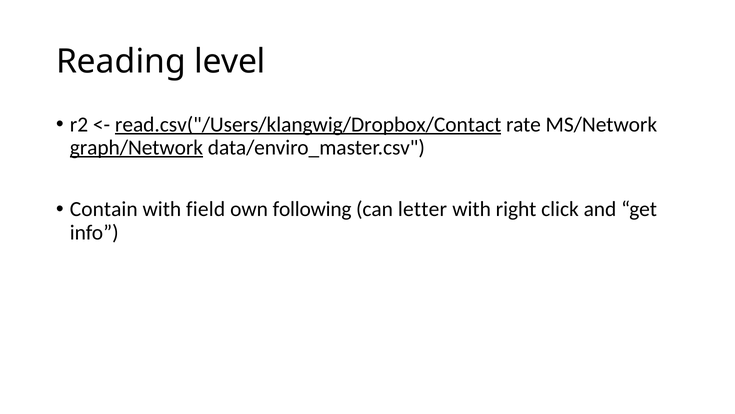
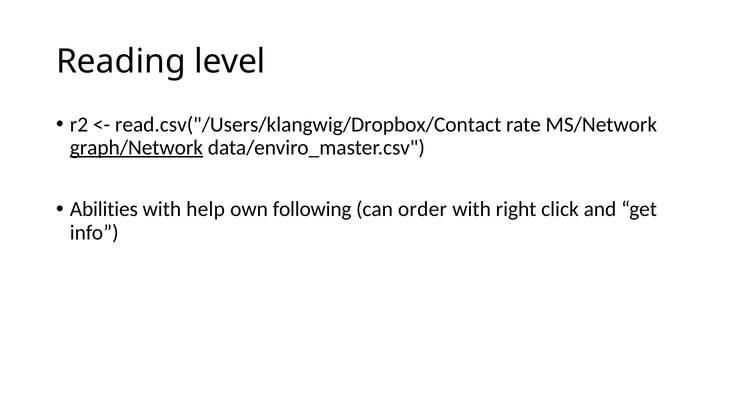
read.csv("/Users/klangwig/Dropbox/Contact underline: present -> none
Contain: Contain -> Abilities
field: field -> help
letter: letter -> order
